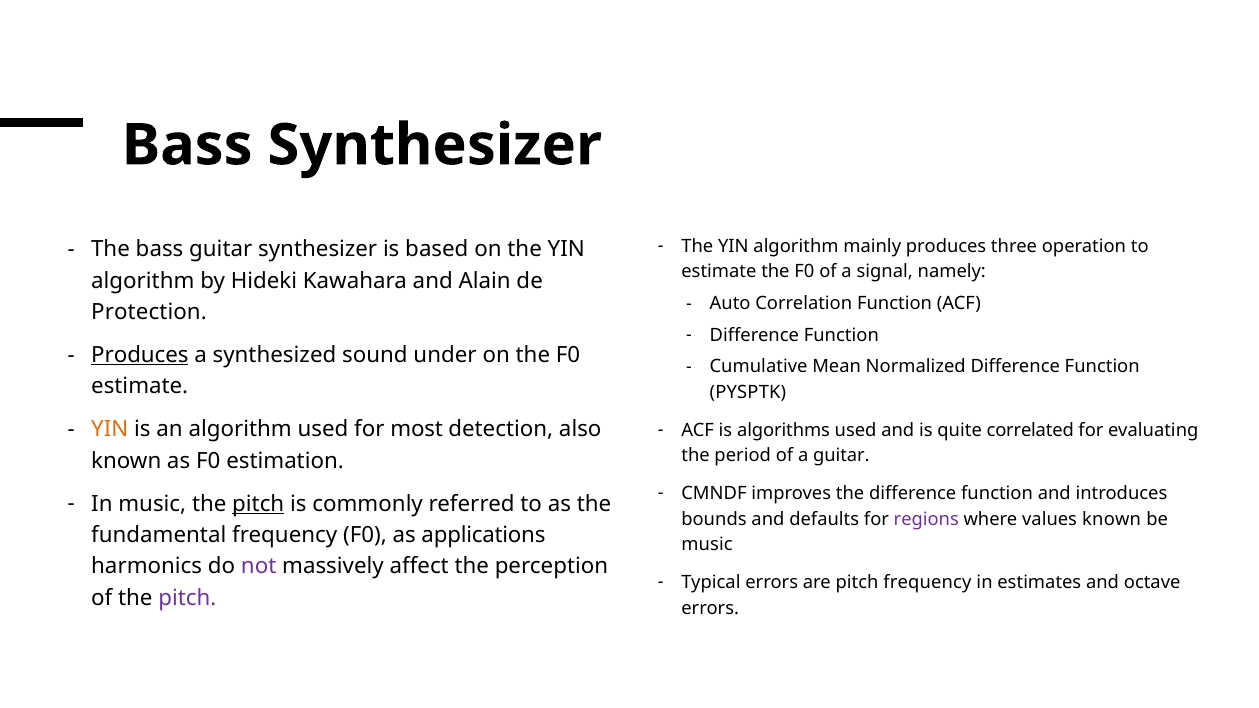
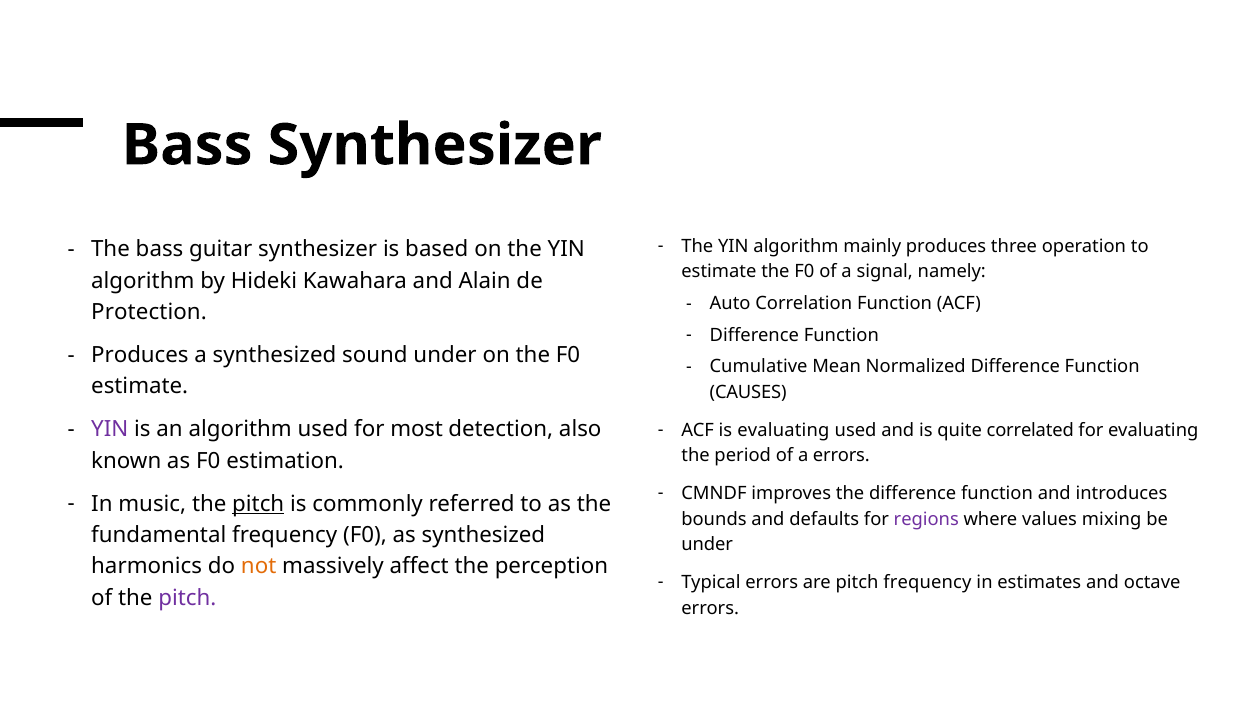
Produces at (140, 355) underline: present -> none
PYSPTK: PYSPTK -> CAUSES
YIN at (110, 430) colour: orange -> purple
is algorithms: algorithms -> evaluating
a guitar: guitar -> errors
values known: known -> mixing
as applications: applications -> synthesized
music at (707, 545): music -> under
not colour: purple -> orange
